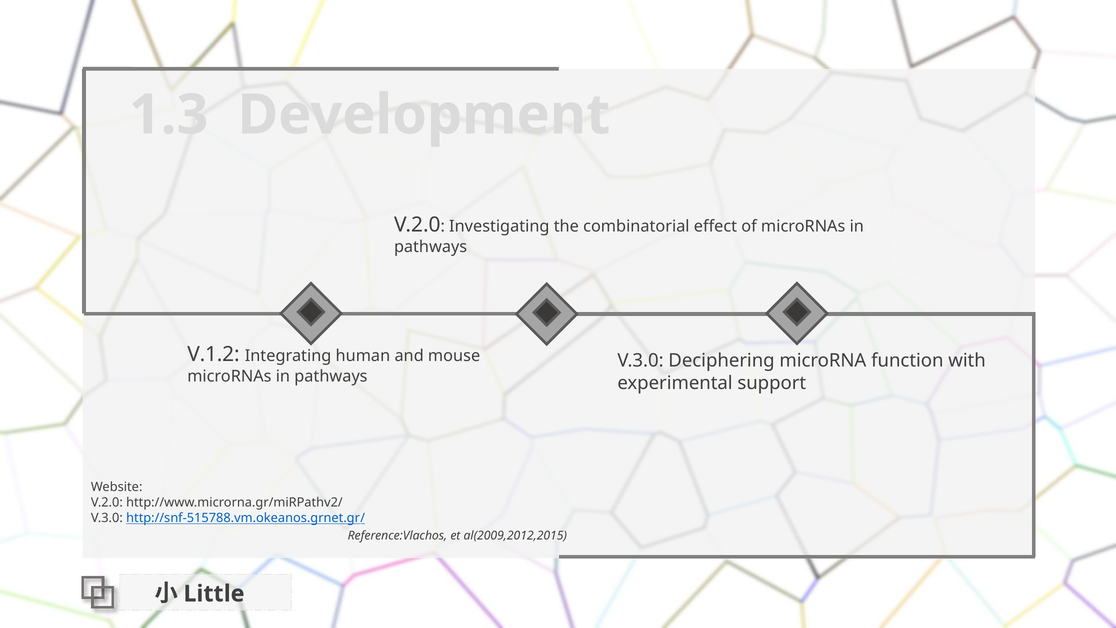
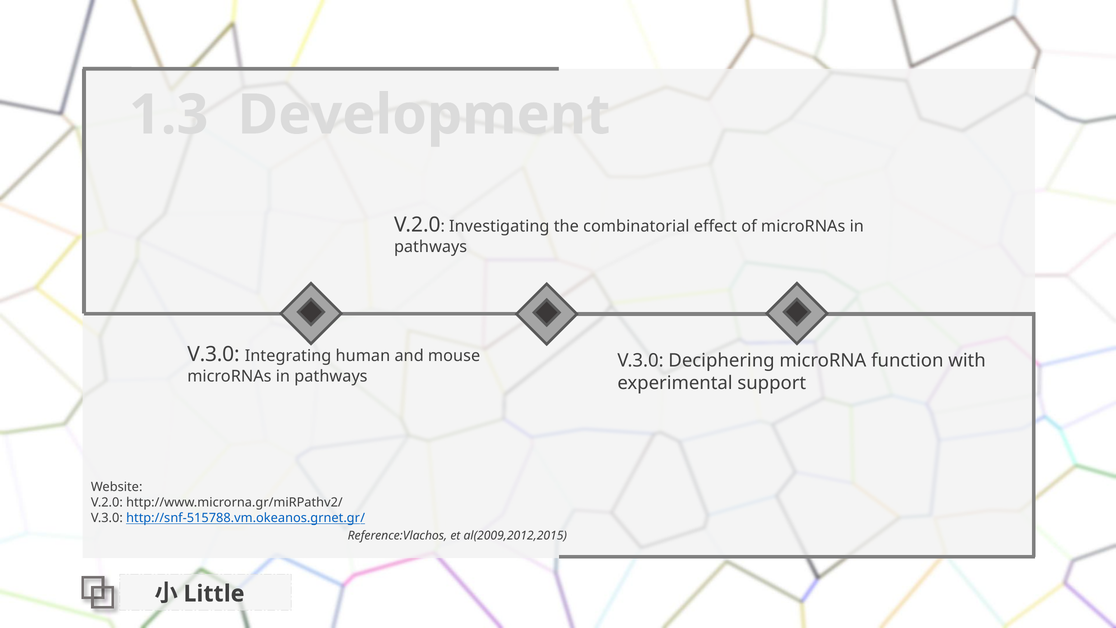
V.1.2 at (213, 354): V.1.2 -> V.3.0
